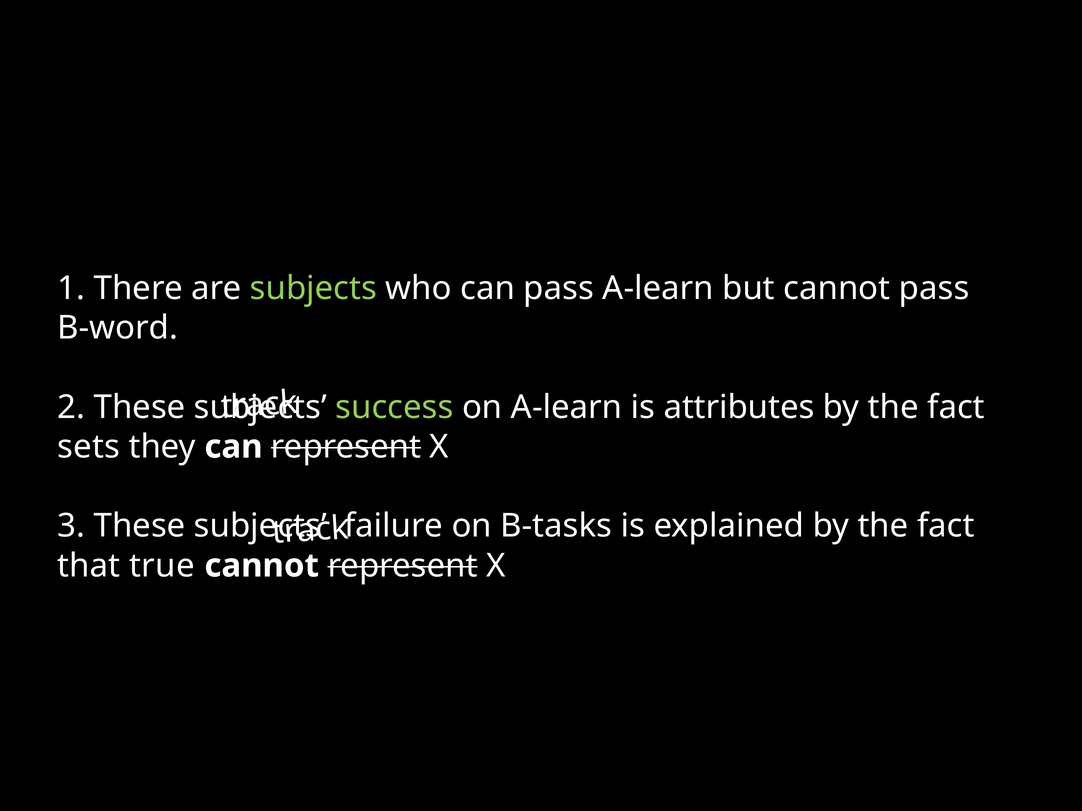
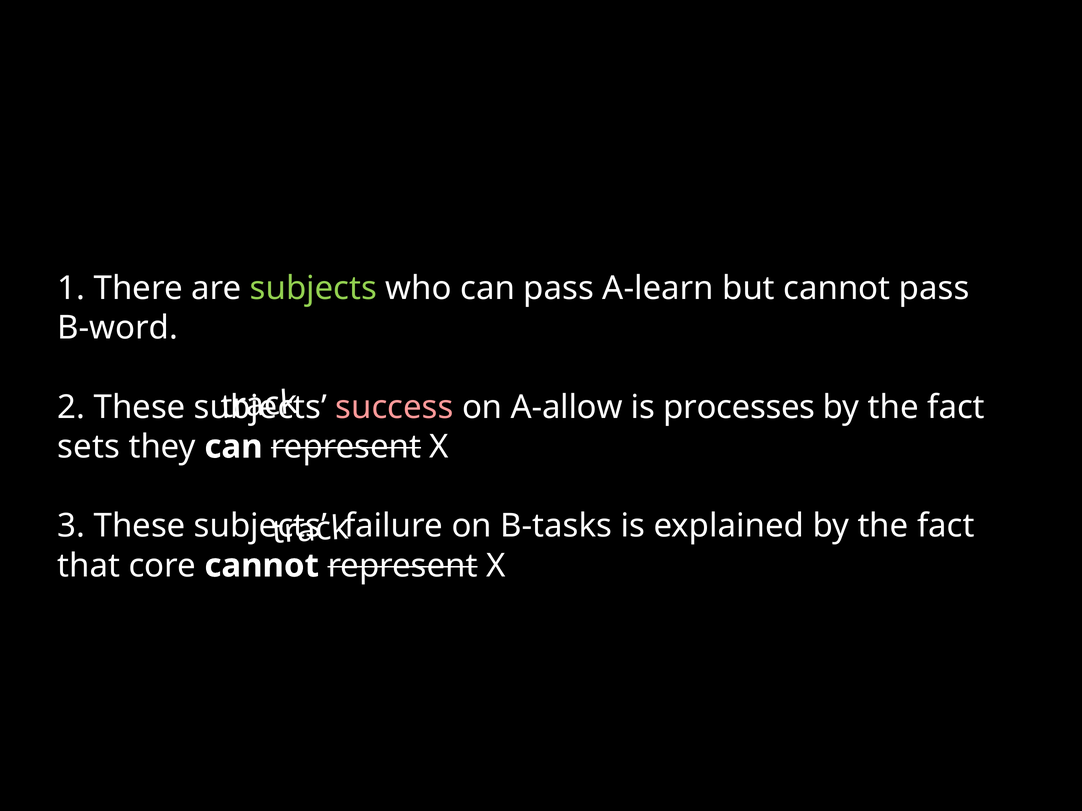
success colour: light green -> pink
on A-learn: A-learn -> A-allow
attributes: attributes -> processes
true: true -> core
